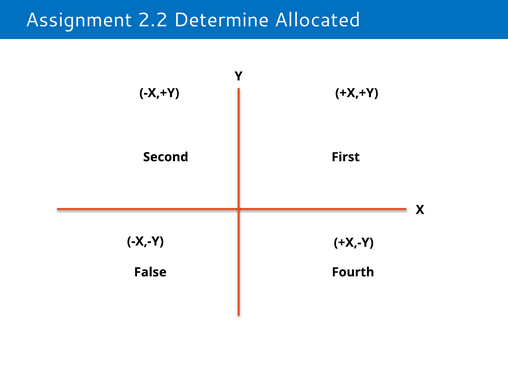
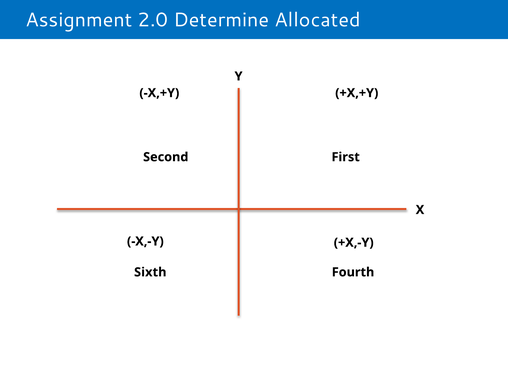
2.2: 2.2 -> 2.0
False: False -> Sixth
